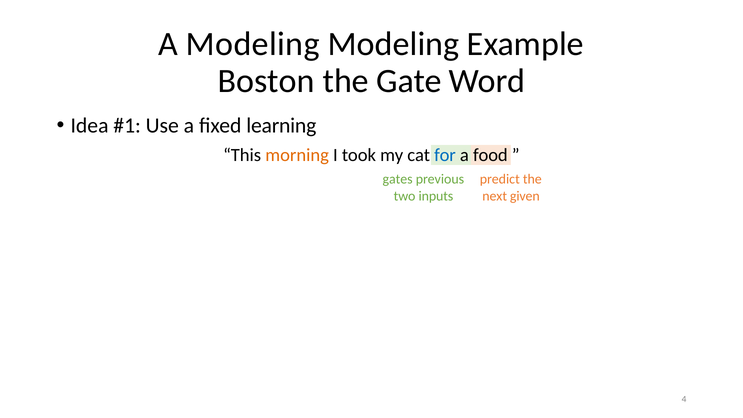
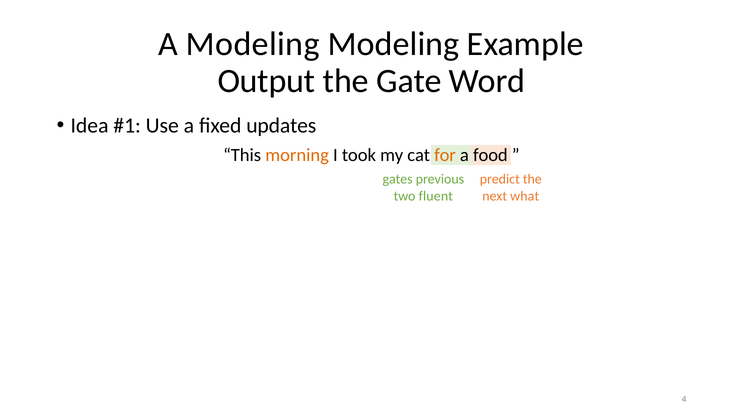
Boston: Boston -> Output
learning: learning -> updates
for colour: blue -> orange
inputs: inputs -> fluent
given: given -> what
